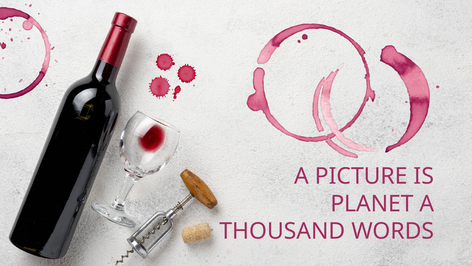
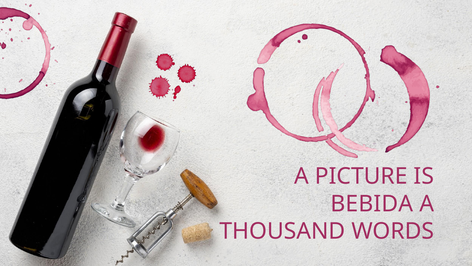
PLANET: PLANET -> BEBIDA
